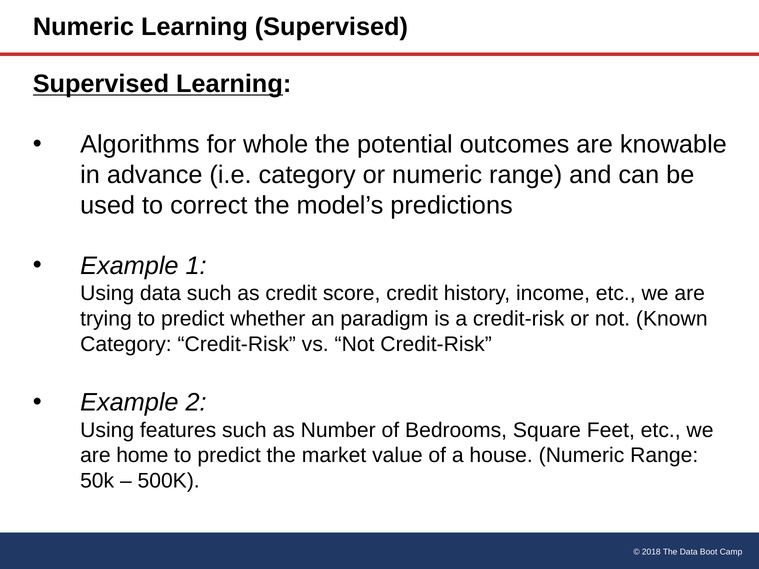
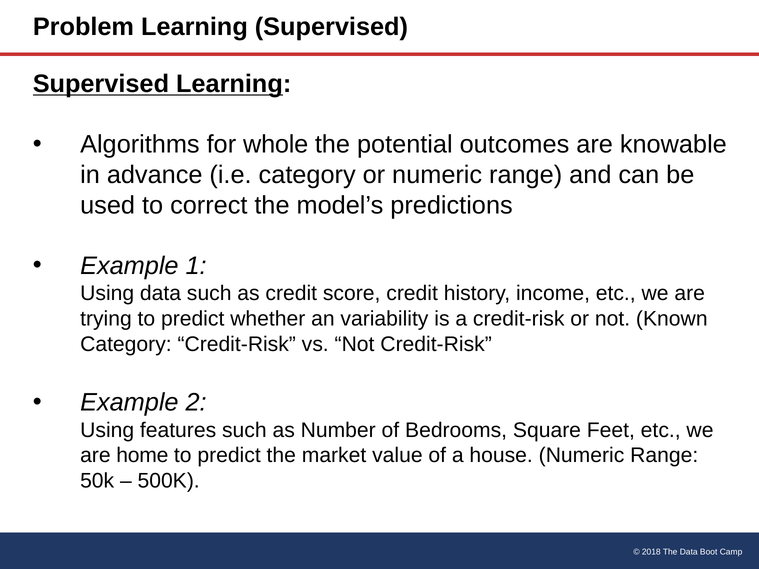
Numeric at (83, 27): Numeric -> Problem
paradigm: paradigm -> variability
